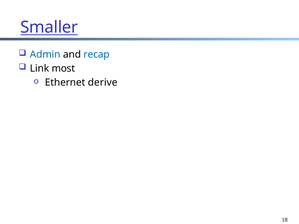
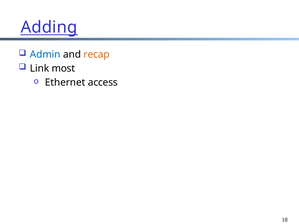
Smaller: Smaller -> Adding
recap colour: blue -> orange
derive: derive -> access
